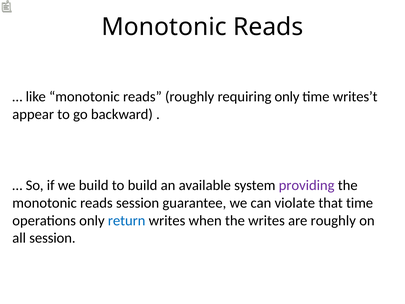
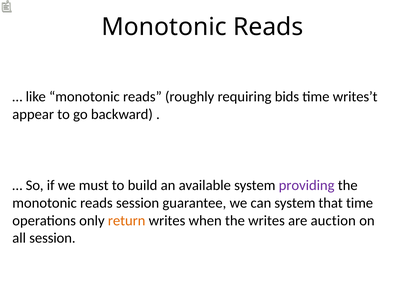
requiring only: only -> bids
we build: build -> must
can violate: violate -> system
return colour: blue -> orange
are roughly: roughly -> auction
